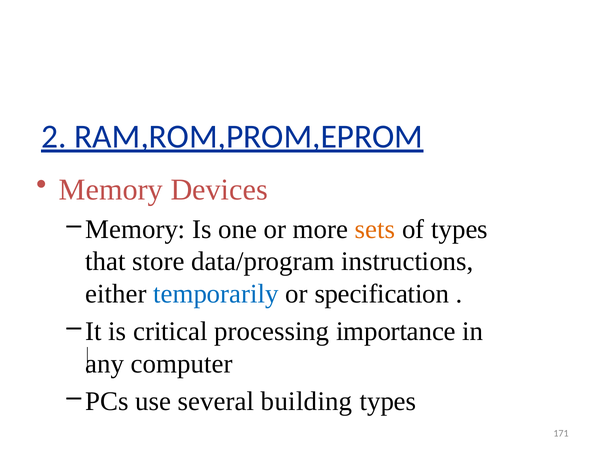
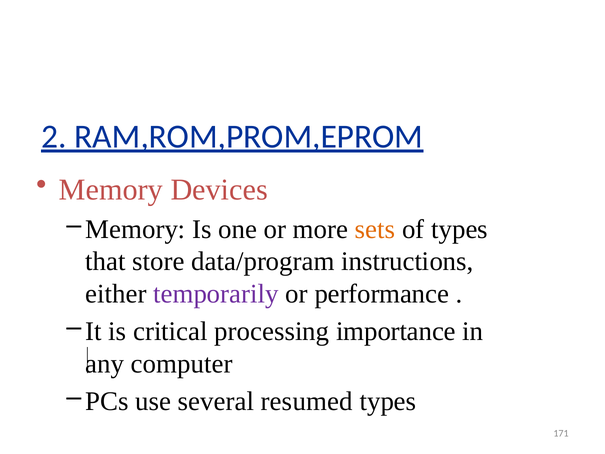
temporarily colour: blue -> purple
specification: specification -> performance
building: building -> resumed
